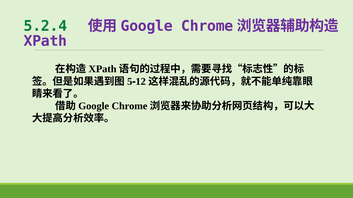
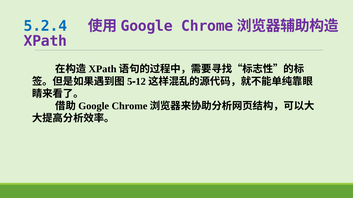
5.2.4 colour: green -> blue
